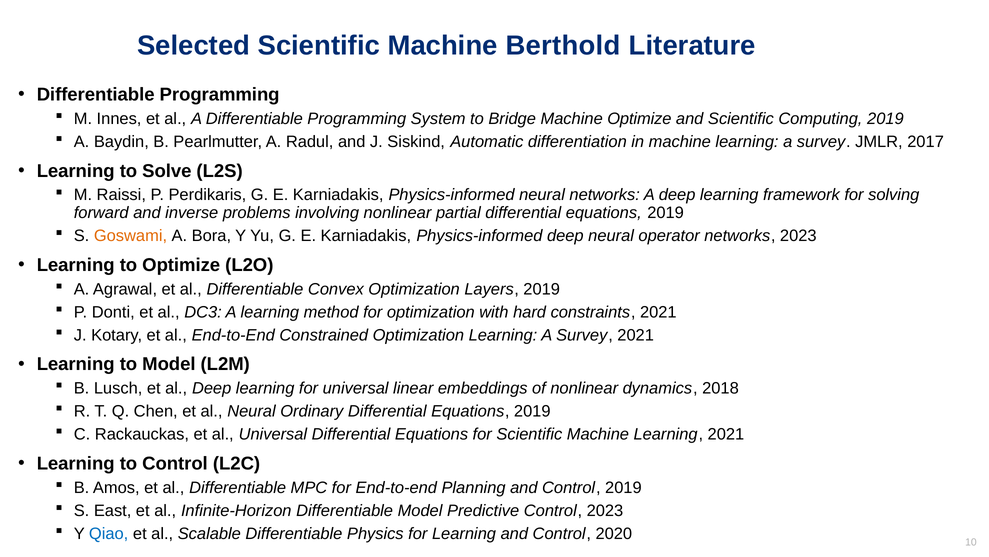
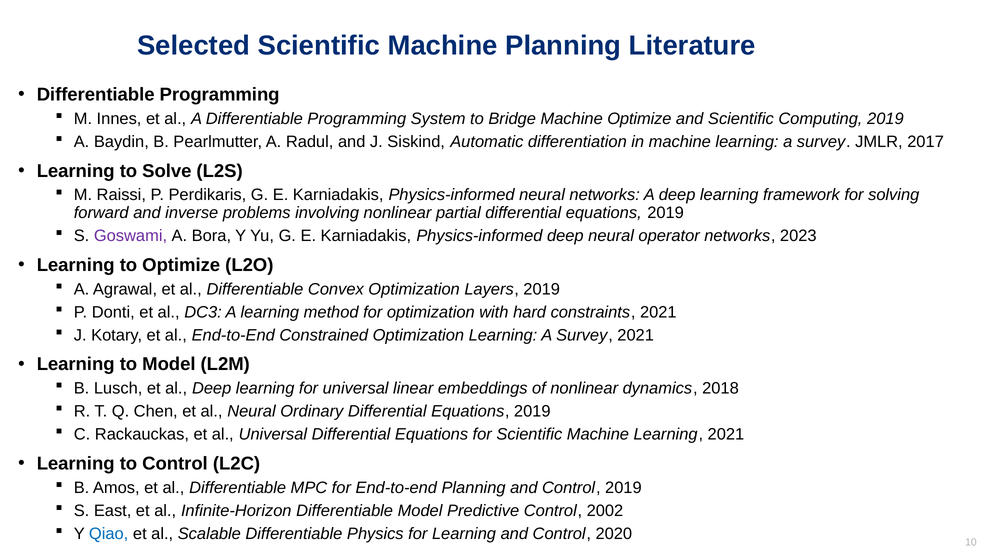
Machine Berthold: Berthold -> Planning
Goswami colour: orange -> purple
Control 2023: 2023 -> 2002
